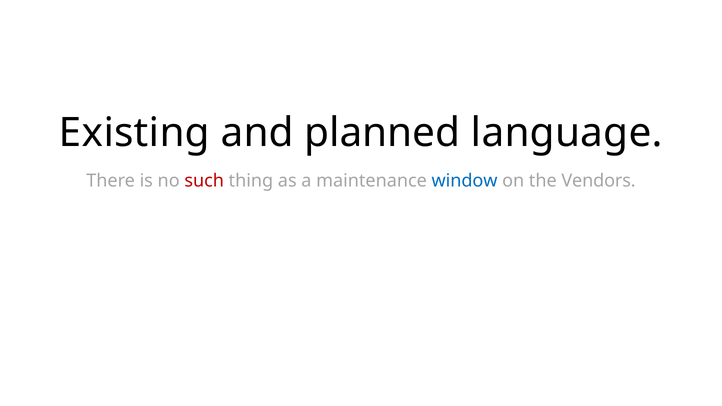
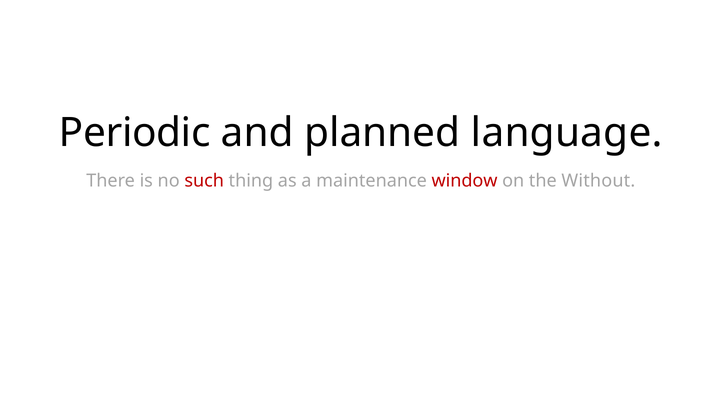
Existing: Existing -> Periodic
window colour: blue -> red
Vendors: Vendors -> Without
